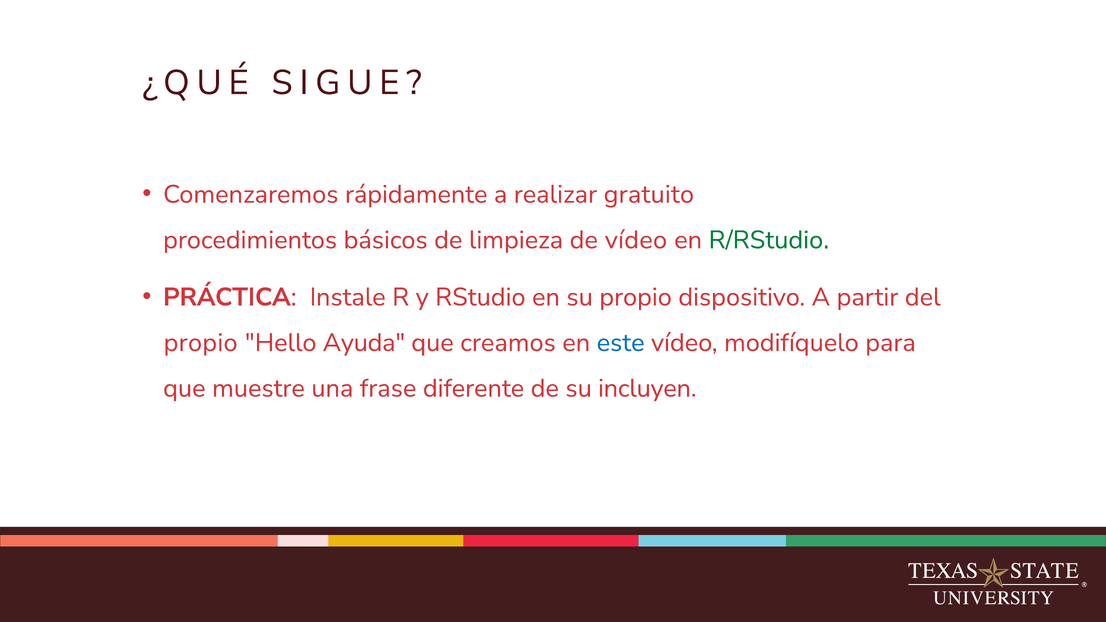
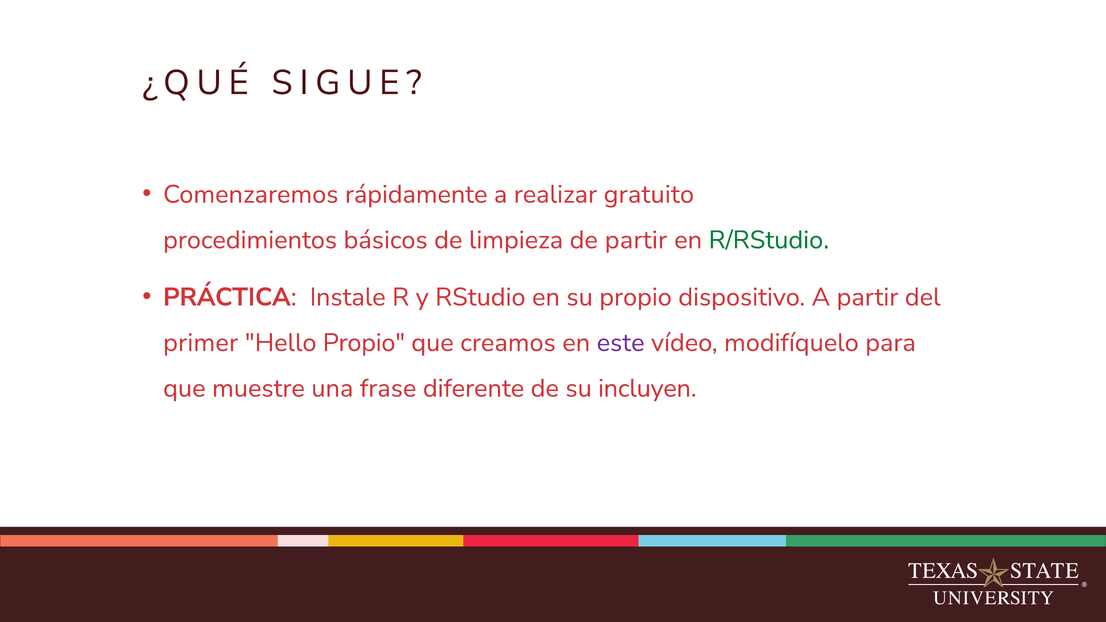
de vídeo: vídeo -> partir
propio at (201, 343): propio -> primer
Hello Ayuda: Ayuda -> Propio
este colour: blue -> purple
